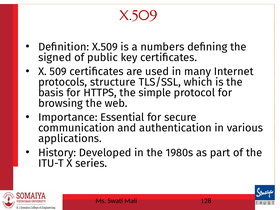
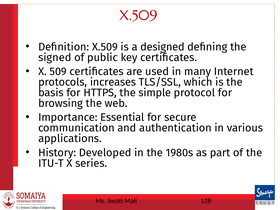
numbers: numbers -> designed
structure: structure -> increases
